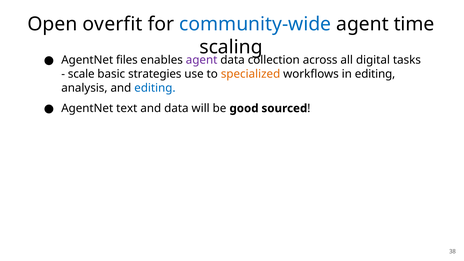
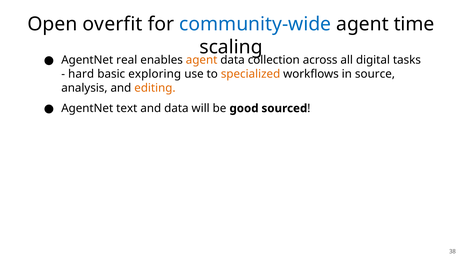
files: files -> real
agent at (202, 60) colour: purple -> orange
scale: scale -> hard
strategies: strategies -> exploring
in editing: editing -> source
editing at (155, 88) colour: blue -> orange
